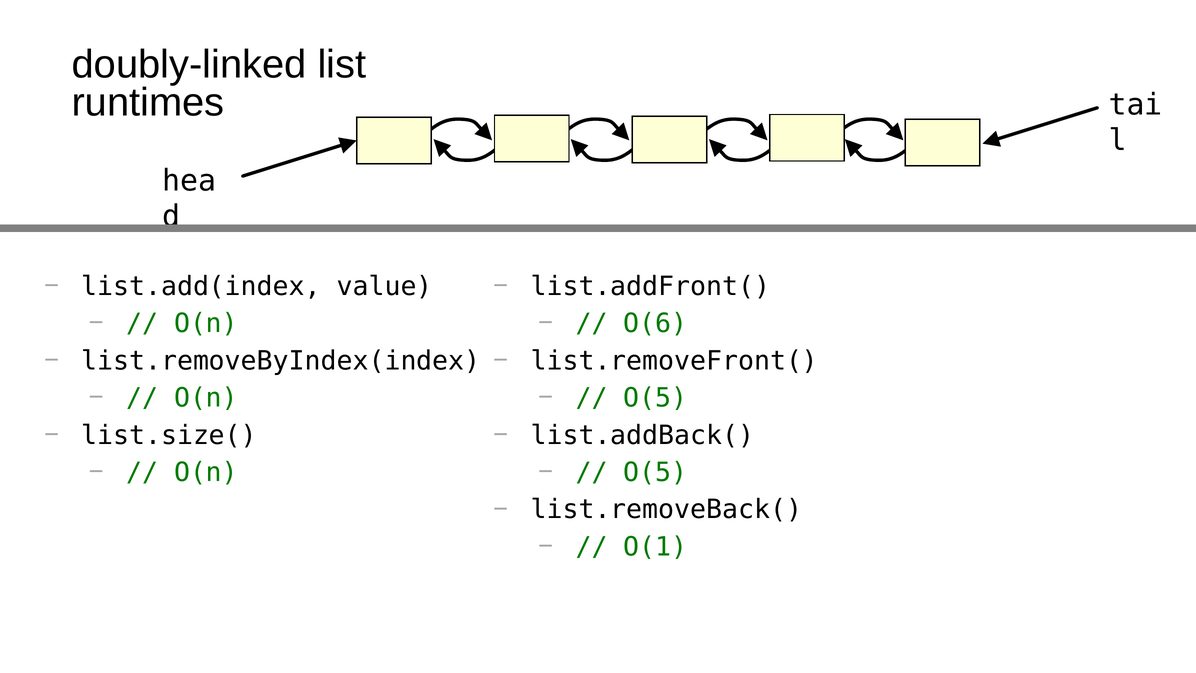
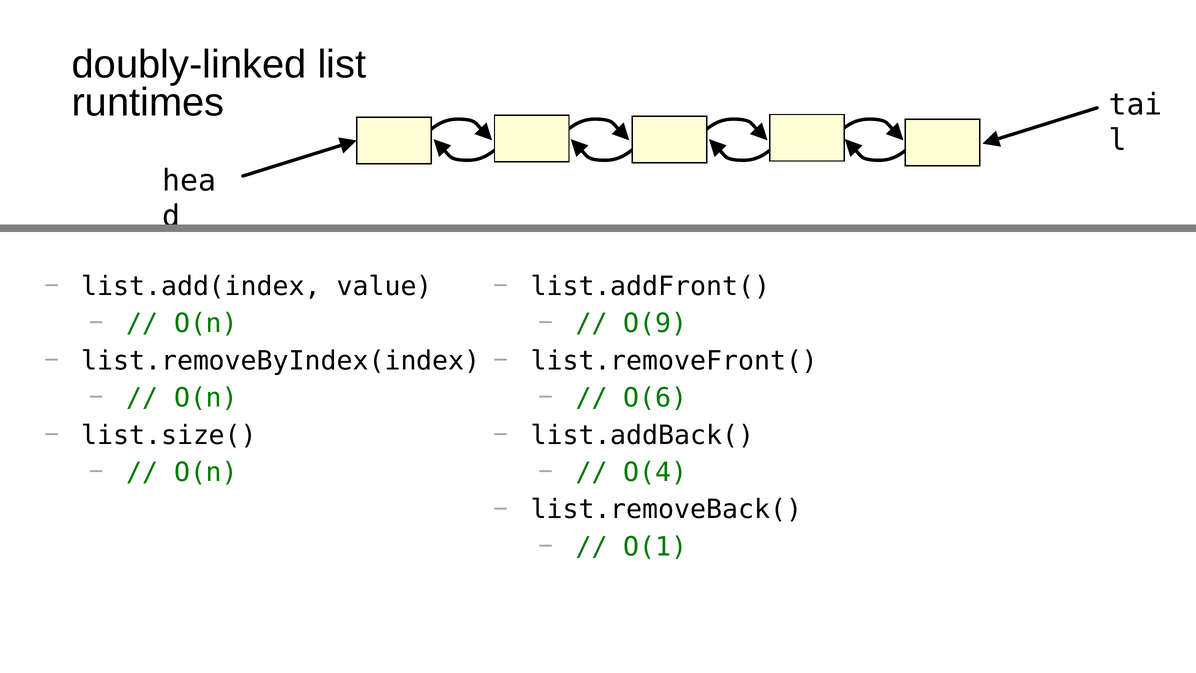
O(6: O(6 -> O(9
O(5 at (655, 398): O(5 -> O(6
O(5 at (655, 472): O(5 -> O(4
